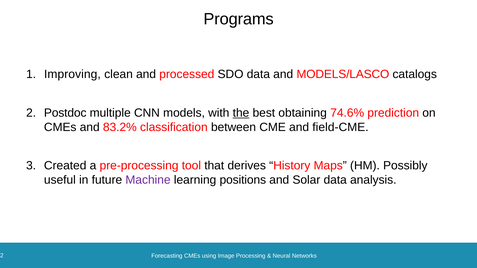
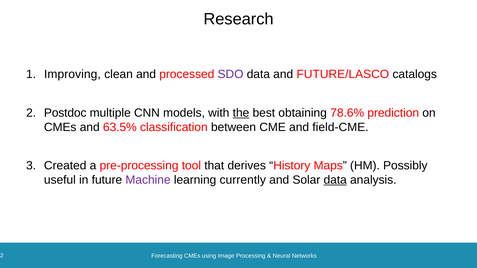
Programs: Programs -> Research
SDO colour: black -> purple
MODELS/LASCO: MODELS/LASCO -> FUTURE/LASCO
74.6%: 74.6% -> 78.6%
83.2%: 83.2% -> 63.5%
positions: positions -> currently
data at (335, 180) underline: none -> present
